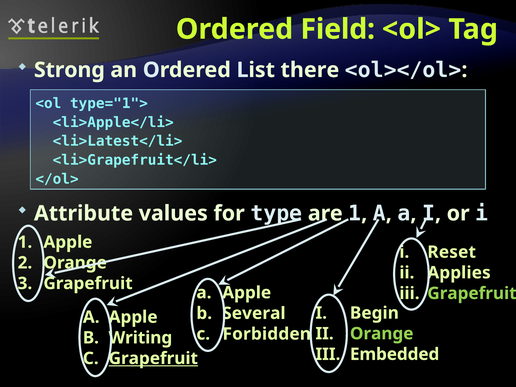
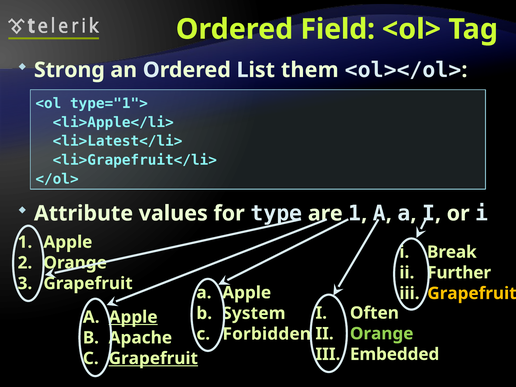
there: there -> them
Reset: Reset -> Break
Applies: Applies -> Further
Grapefruit at (472, 293) colour: light green -> yellow
Begin: Begin -> Often
Several: Several -> System
Apple at (133, 317) underline: none -> present
Writing: Writing -> Apache
